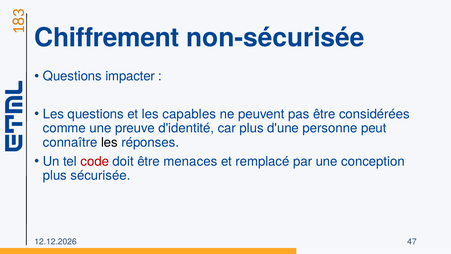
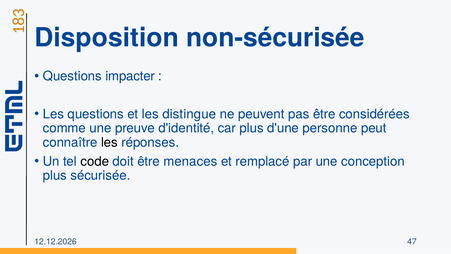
Chiffrement: Chiffrement -> Disposition
capables: capables -> distingue
code colour: red -> black
